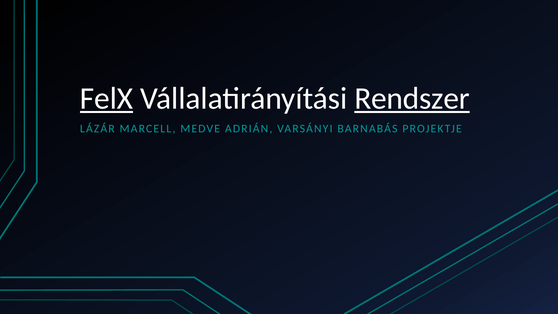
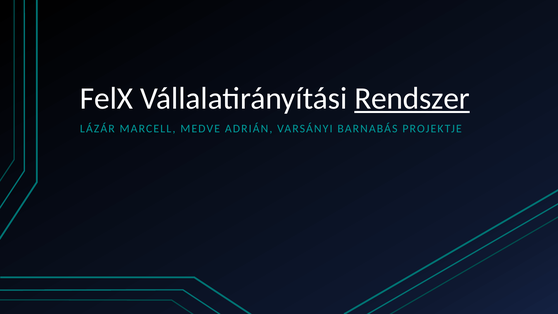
FelX underline: present -> none
